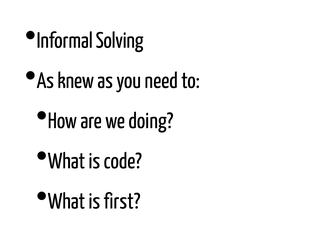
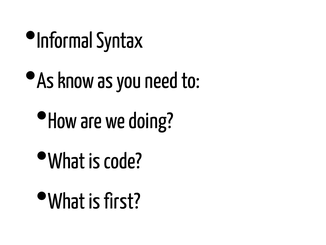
Solving: Solving -> Syntax
knew: knew -> know
